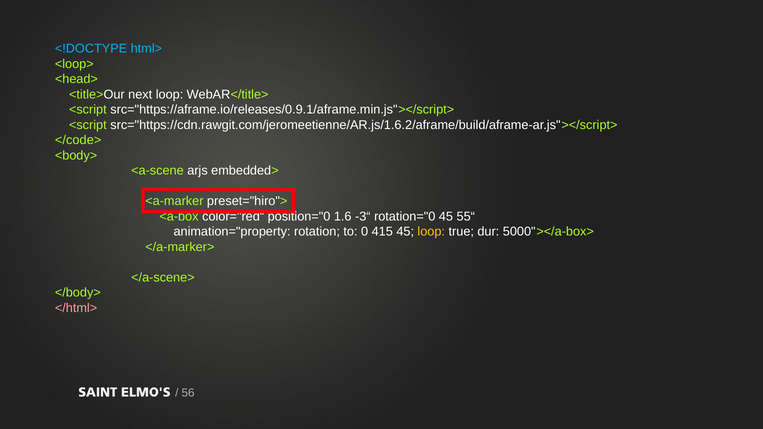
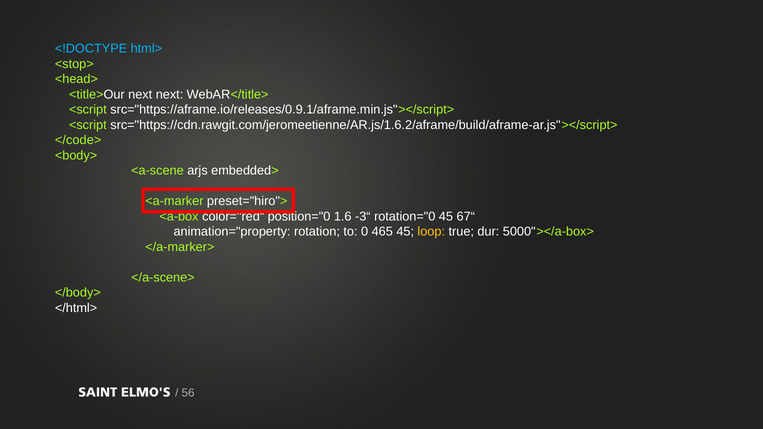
<loop>: <loop> -> <stop>
next loop: loop -> next
55“: 55“ -> 67“
415: 415 -> 465
</html> colour: pink -> white
